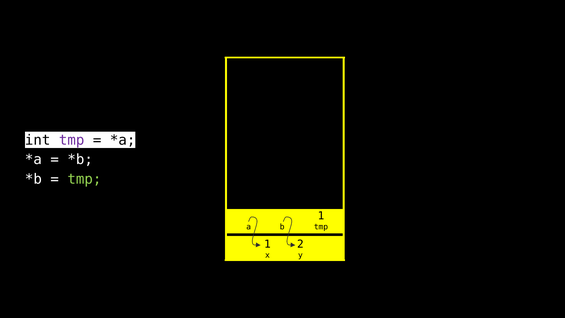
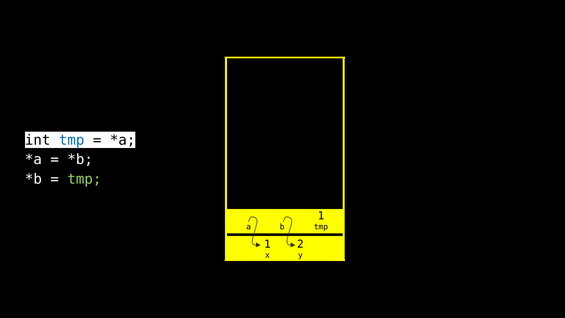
tmp at (72, 140) colour: purple -> blue
